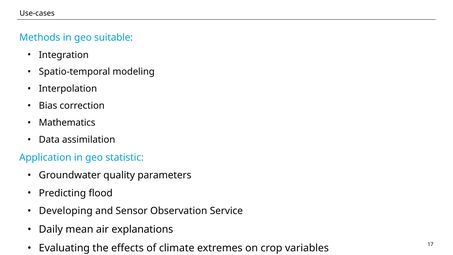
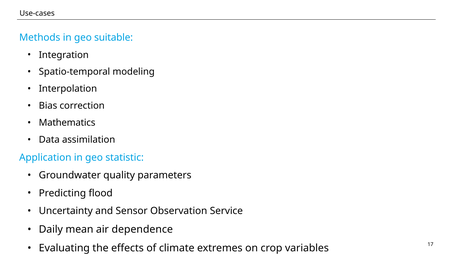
Developing: Developing -> Uncertainty
explanations: explanations -> dependence
